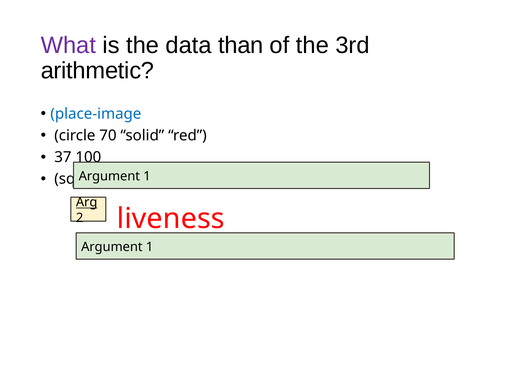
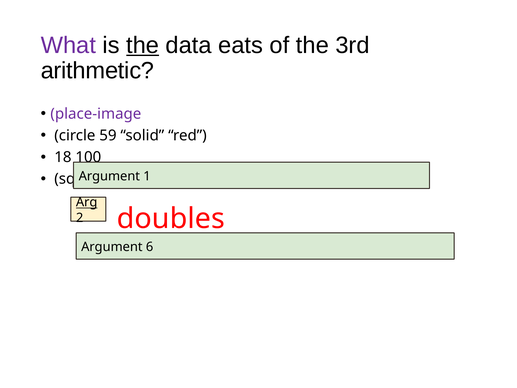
the at (143, 45) underline: none -> present
than: than -> eats
place-image colour: blue -> purple
70: 70 -> 59
37: 37 -> 18
liveness: liveness -> doubles
1 at (150, 247): 1 -> 6
